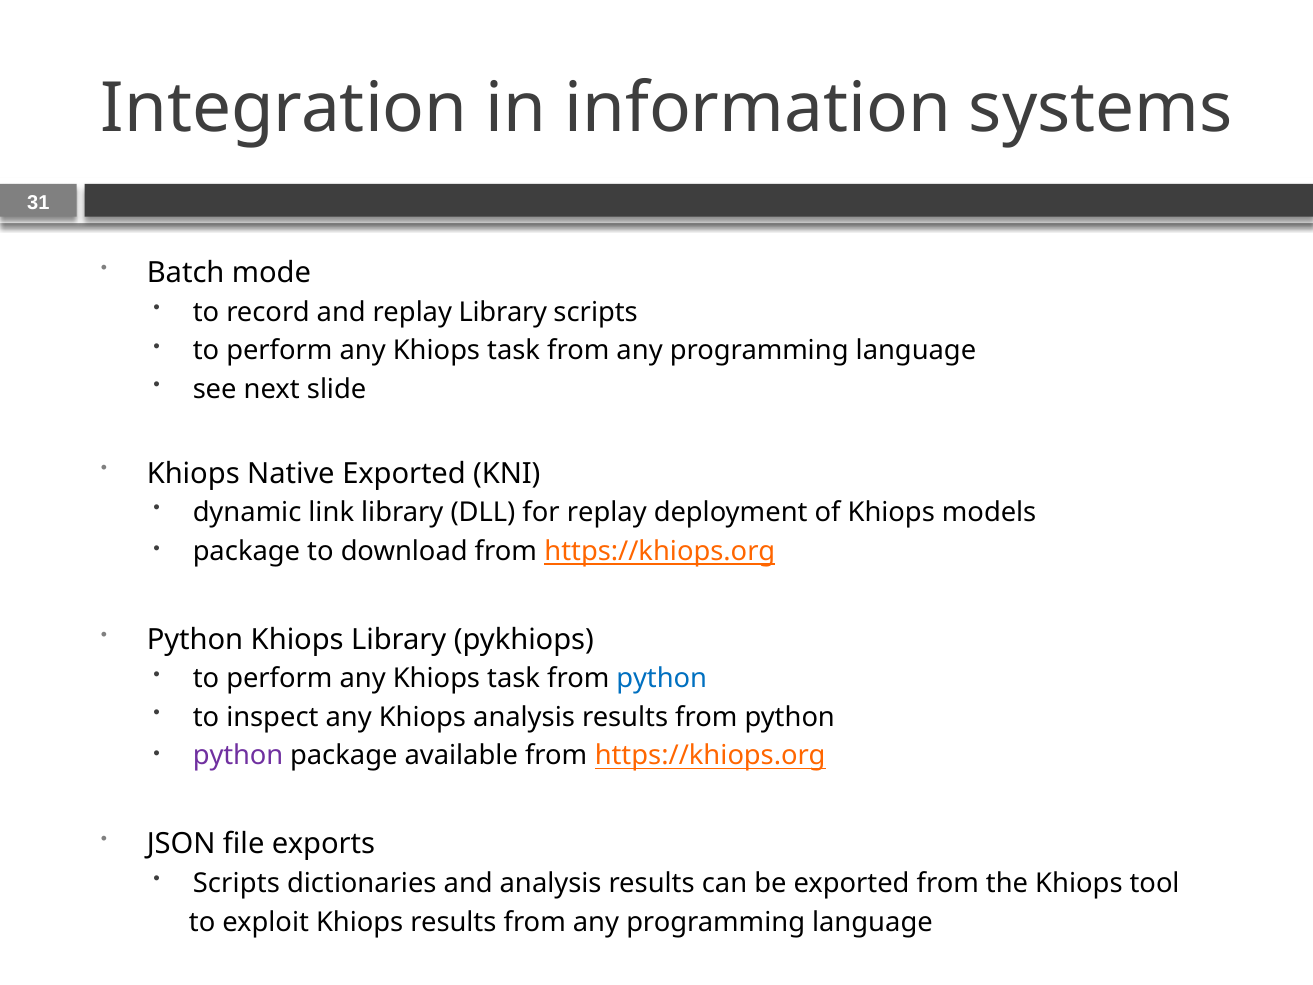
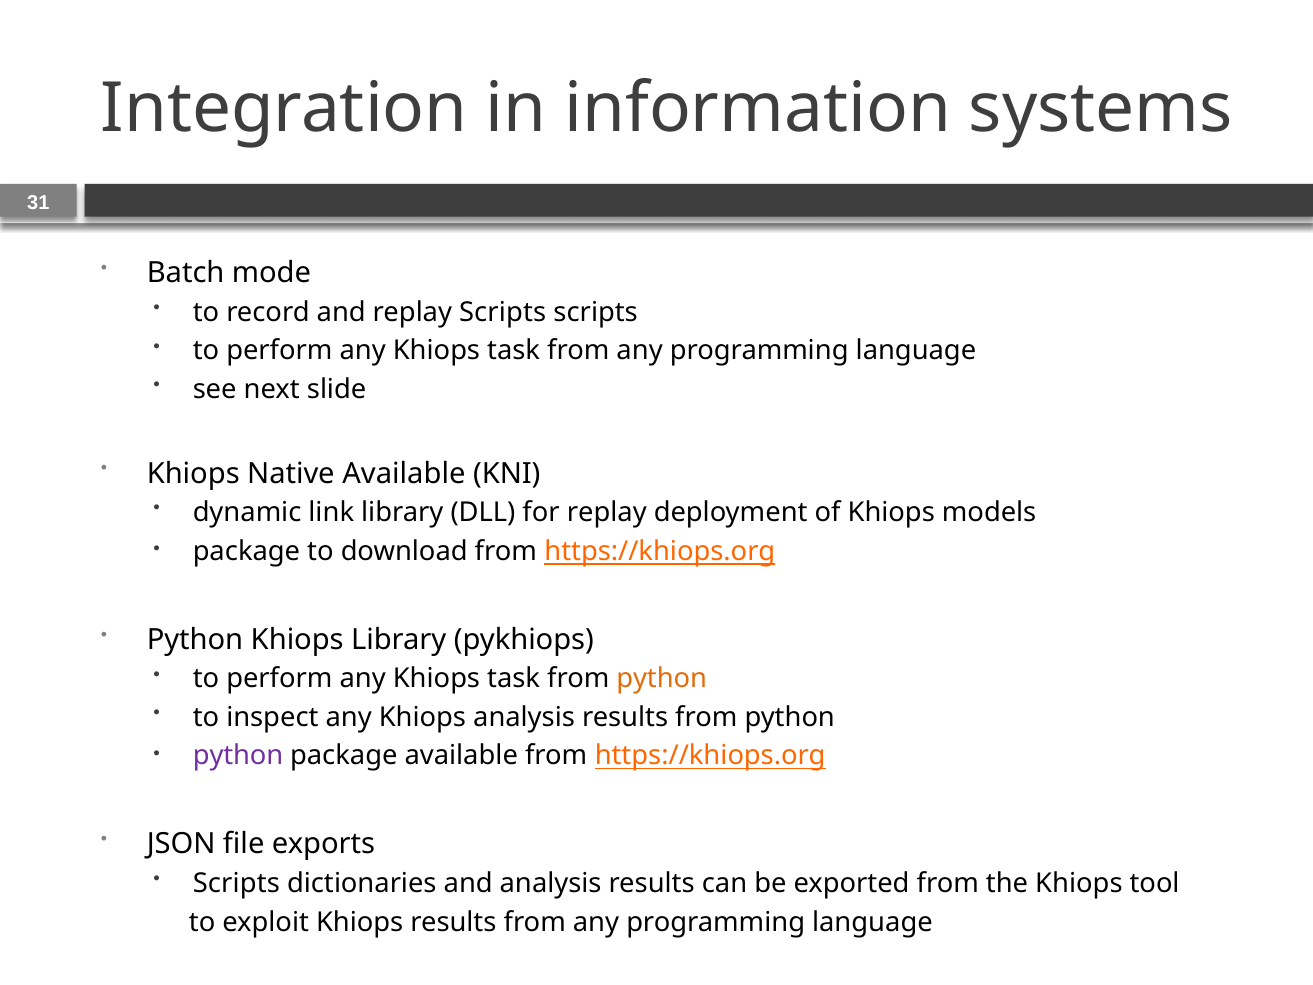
replay Library: Library -> Scripts
Native Exported: Exported -> Available
python at (662, 679) colour: blue -> orange
